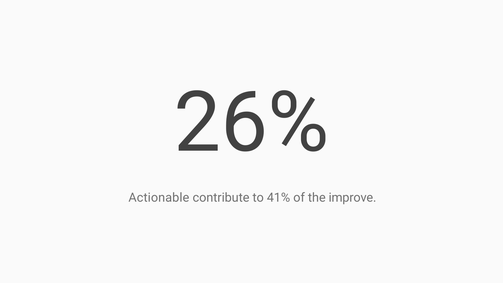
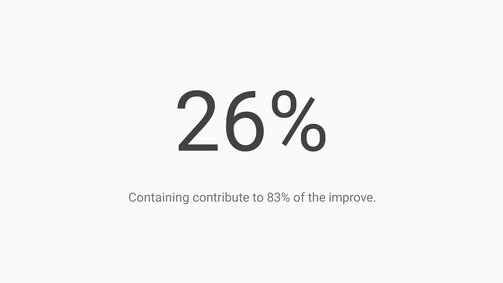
Actionable: Actionable -> Containing
41%: 41% -> 83%
